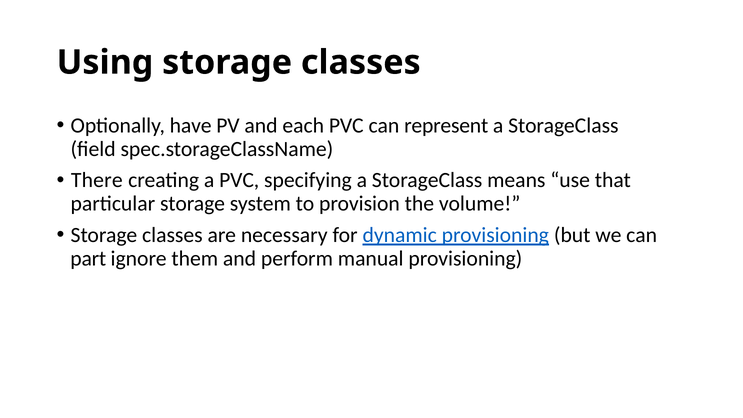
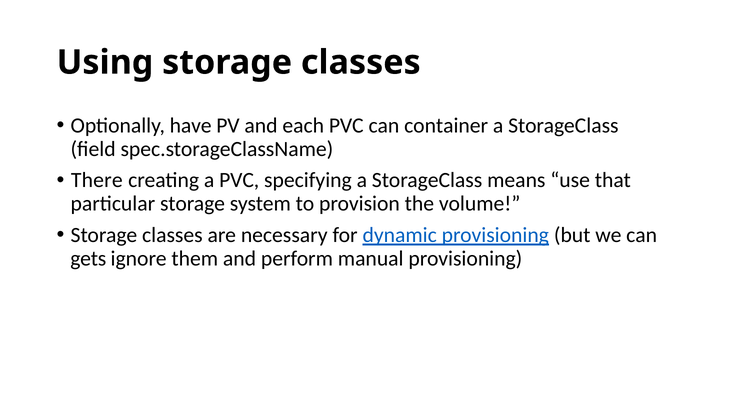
represent: represent -> container
part: part -> gets
